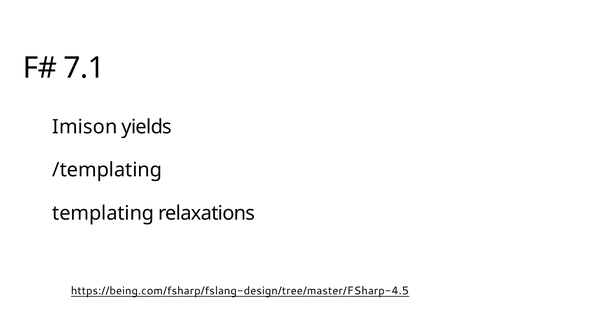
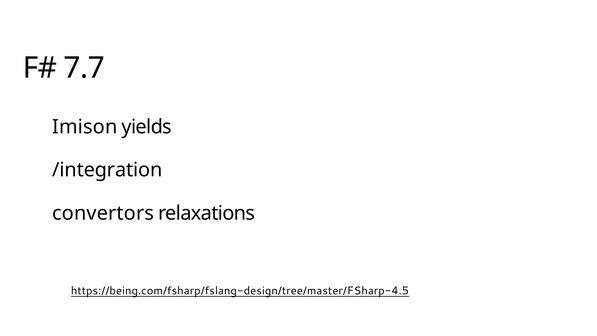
7.1: 7.1 -> 7.7
/templating: /templating -> /integration
templating: templating -> convertors
